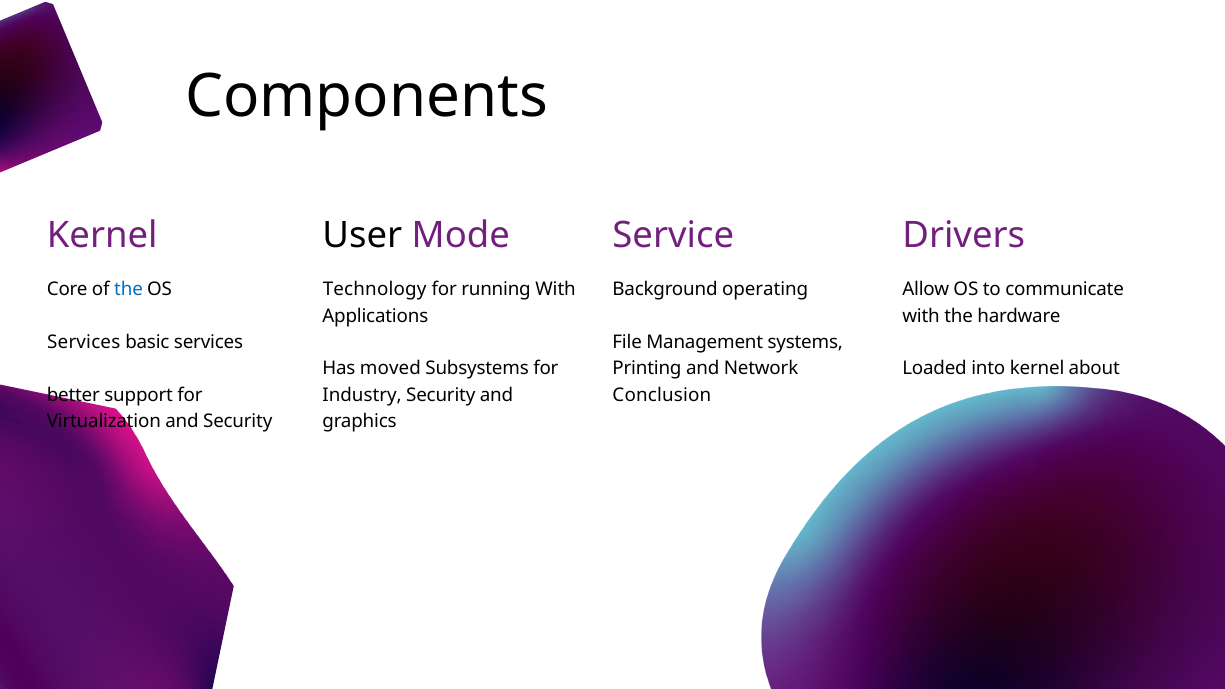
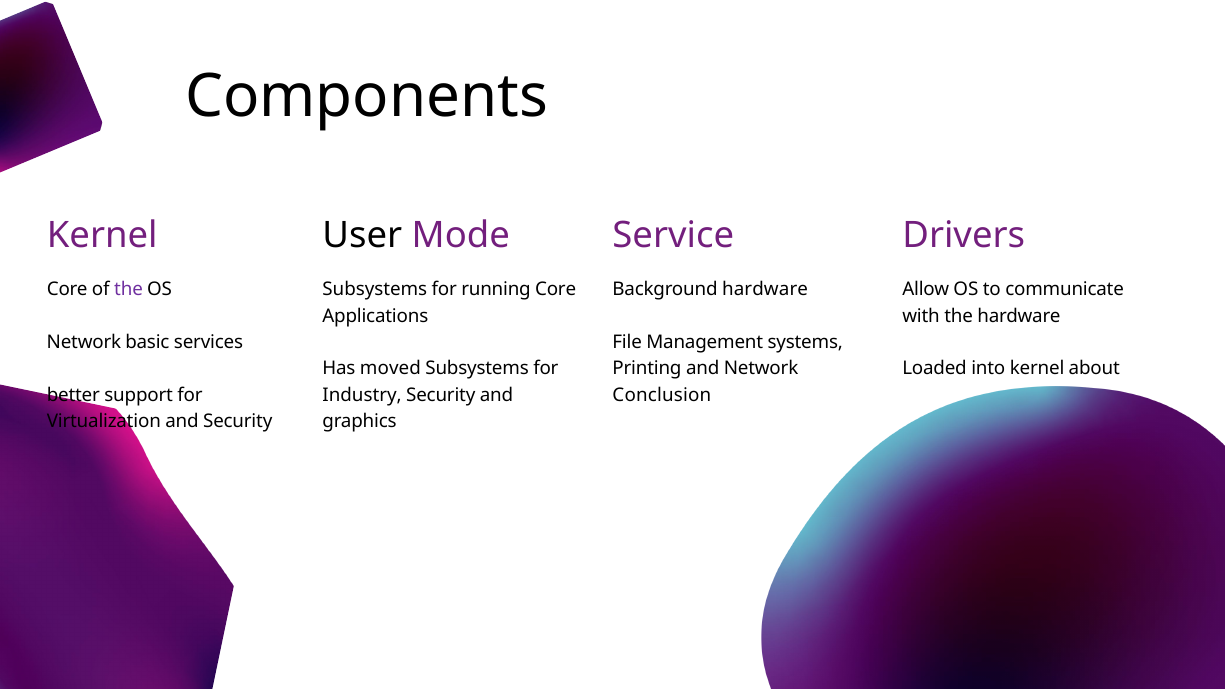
the at (128, 290) colour: blue -> purple
Technology at (375, 290): Technology -> Subsystems
running With: With -> Core
Background operating: operating -> hardware
Services at (84, 342): Services -> Network
